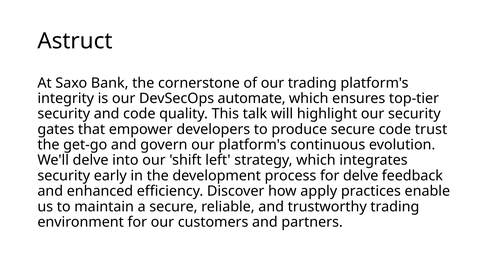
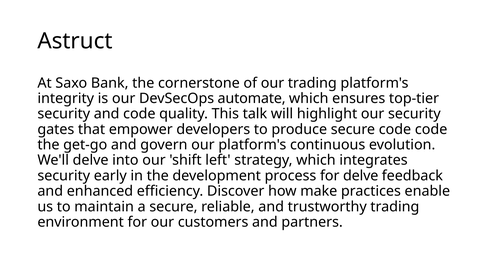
code trust: trust -> code
apply: apply -> make
